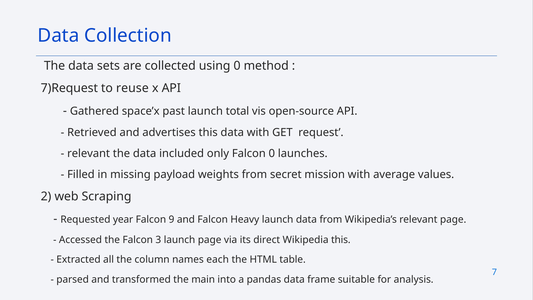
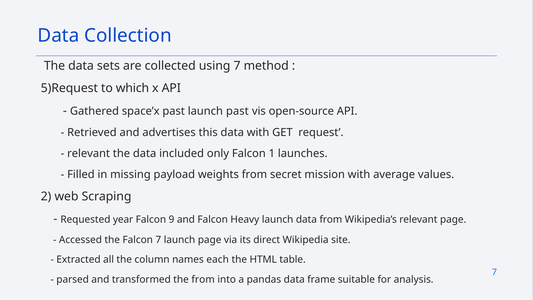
using 0: 0 -> 7
7)Request: 7)Request -> 5)Request
reuse: reuse -> which
launch total: total -> past
Falcon 0: 0 -> 1
Falcon 3: 3 -> 7
Wikipedia this: this -> site
the main: main -> from
